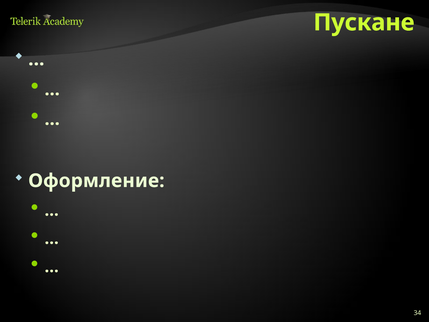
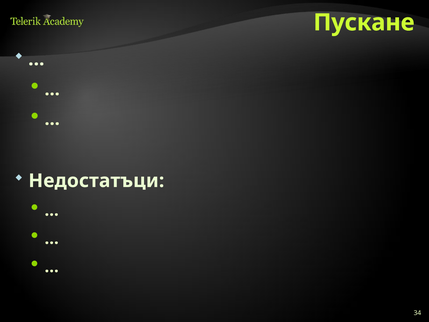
Оформление: Оформление -> Недостатъци
